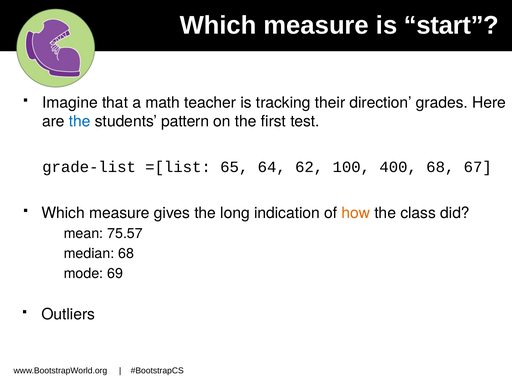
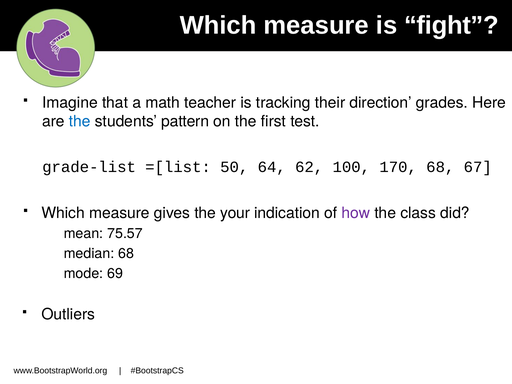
start: start -> fight
65: 65 -> 50
400: 400 -> 170
long: long -> your
how colour: orange -> purple
